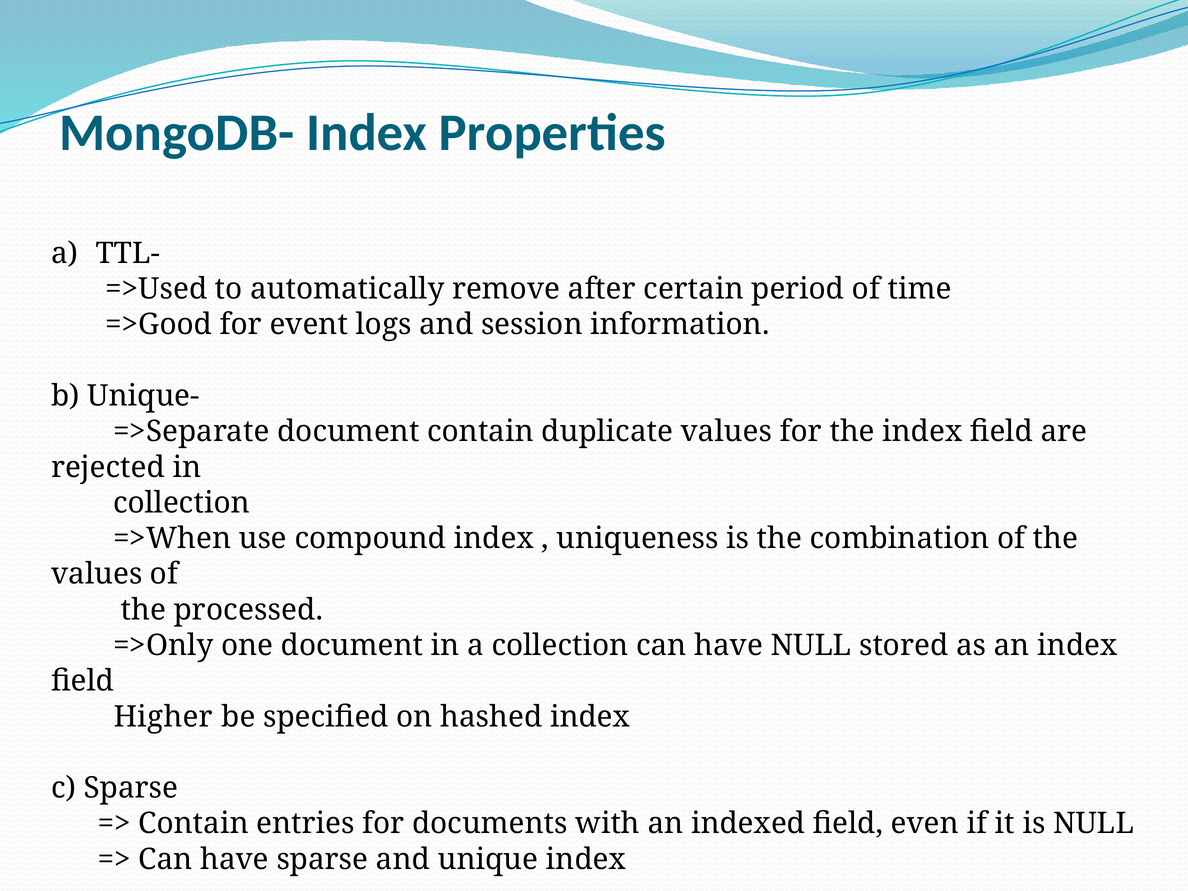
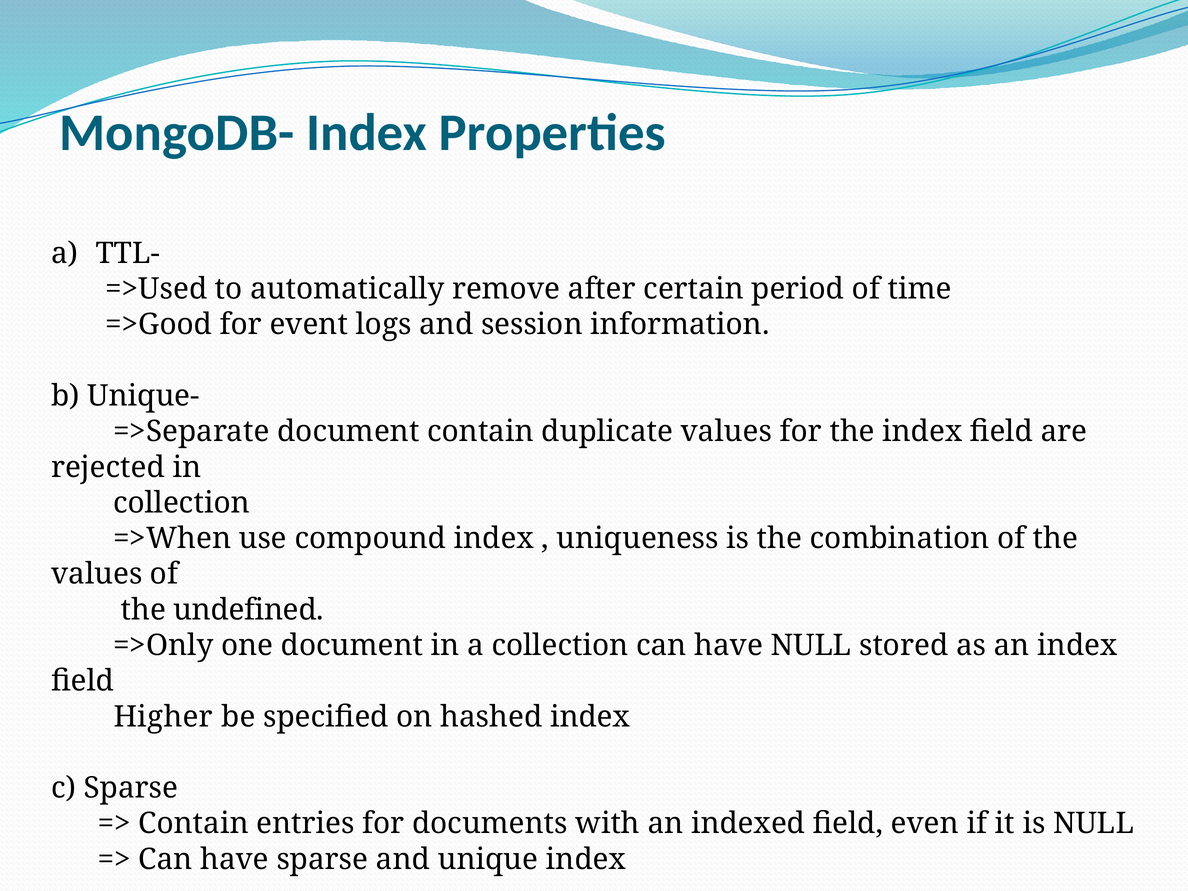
processed: processed -> undefined
